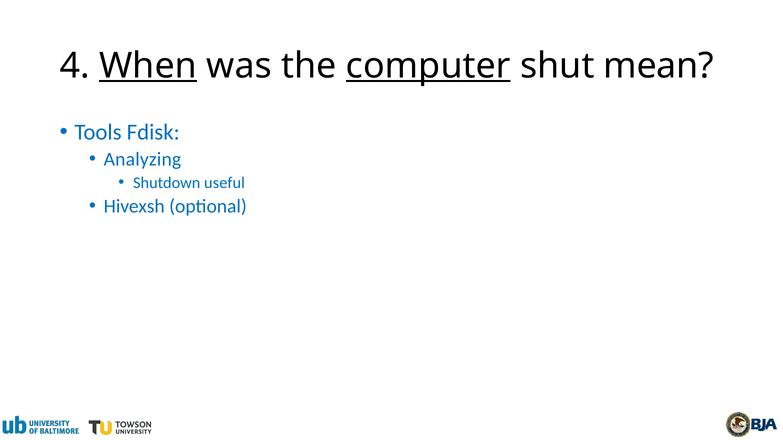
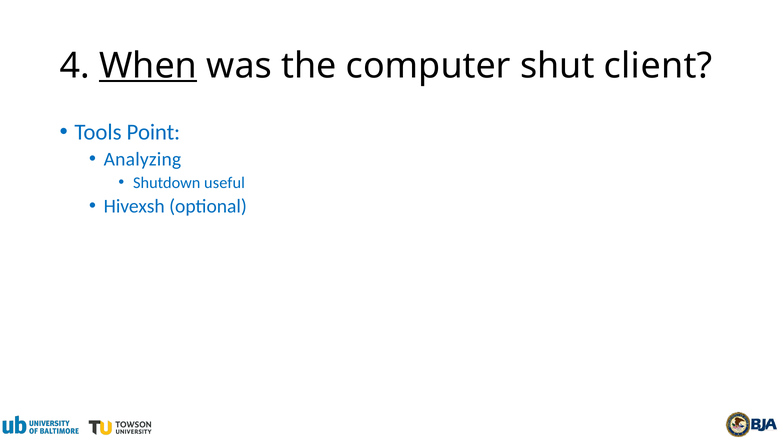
computer underline: present -> none
mean: mean -> client
Fdisk: Fdisk -> Point
